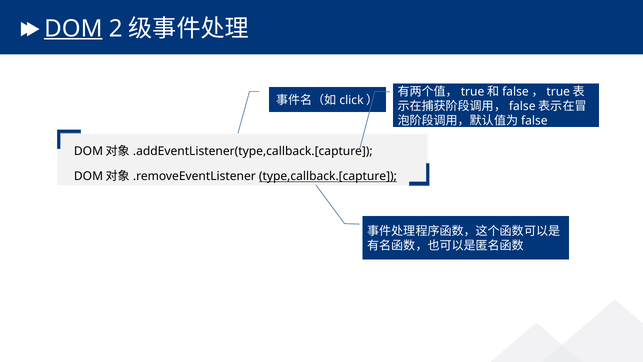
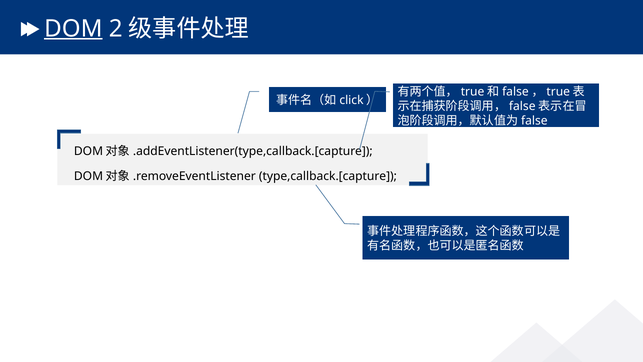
type,callback.[capture underline: present -> none
